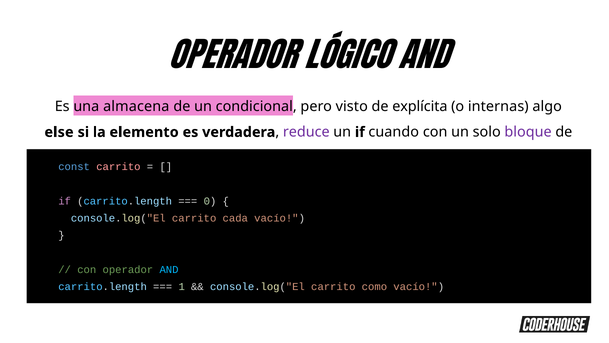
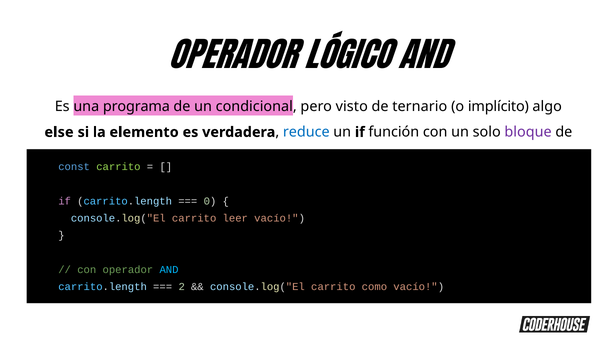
almacena: almacena -> programa
explícita: explícita -> ternario
internas: internas -> implícito
reduce colour: purple -> blue
cuando: cuando -> función
carrito at (118, 167) colour: pink -> light green
cada: cada -> leer
1: 1 -> 2
